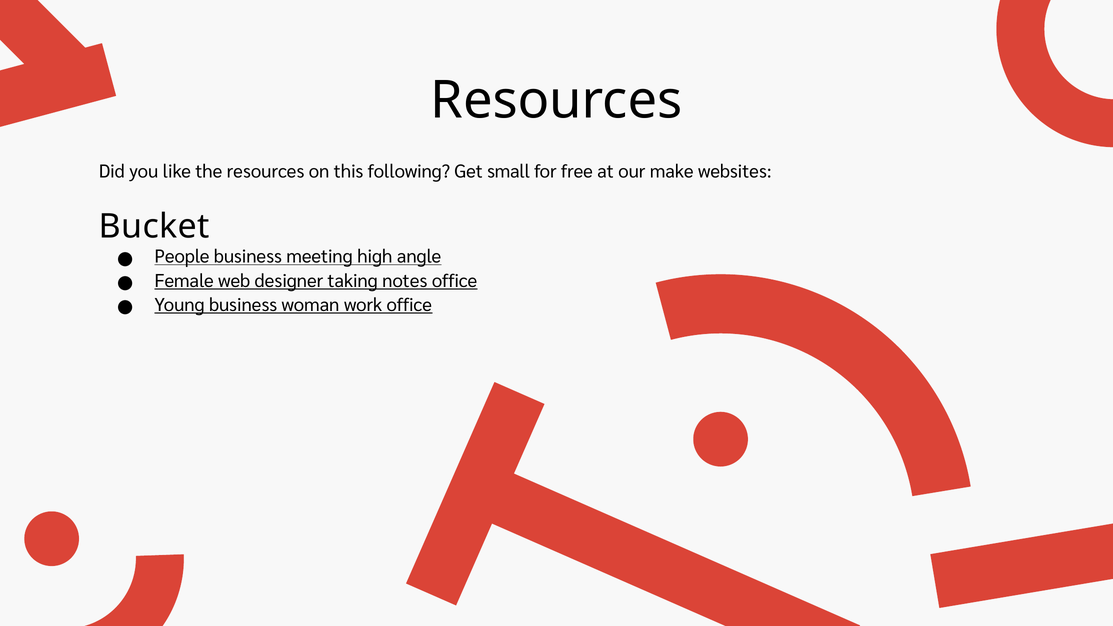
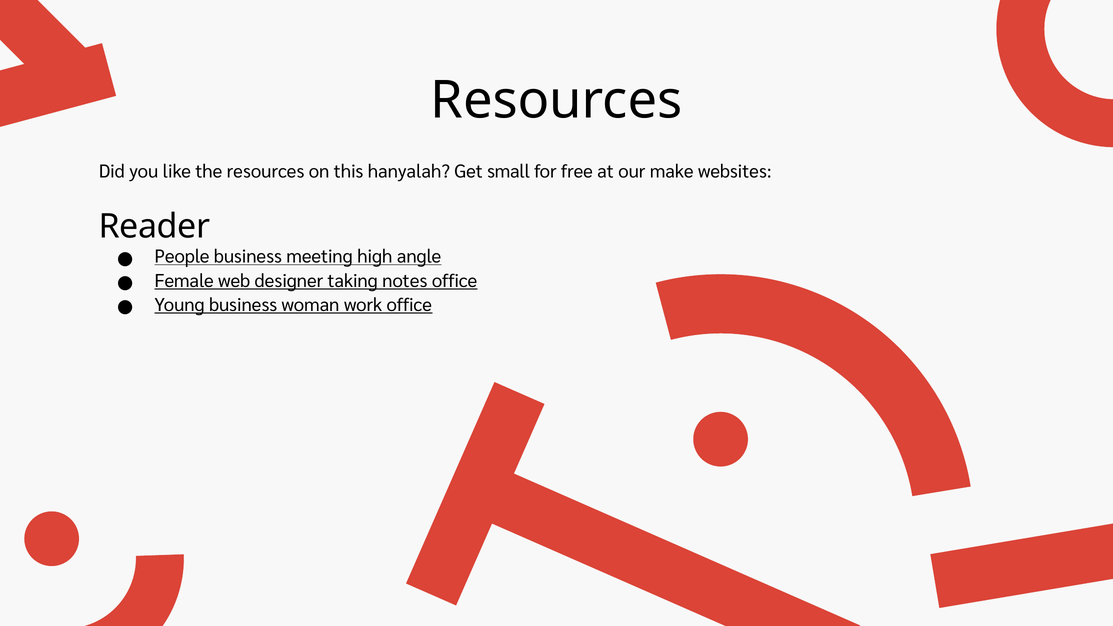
following: following -> hanyalah
Bucket: Bucket -> Reader
